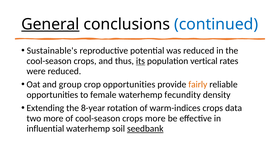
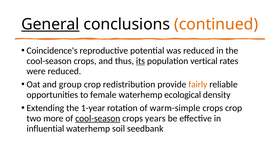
continued colour: blue -> orange
Sustainable's: Sustainable's -> Coincidence's
crop opportunities: opportunities -> redistribution
fecundity: fecundity -> ecological
8-year: 8-year -> 1-year
warm-indices: warm-indices -> warm-simple
crops data: data -> crop
cool-season at (98, 118) underline: none -> present
crops more: more -> years
seedbank underline: present -> none
